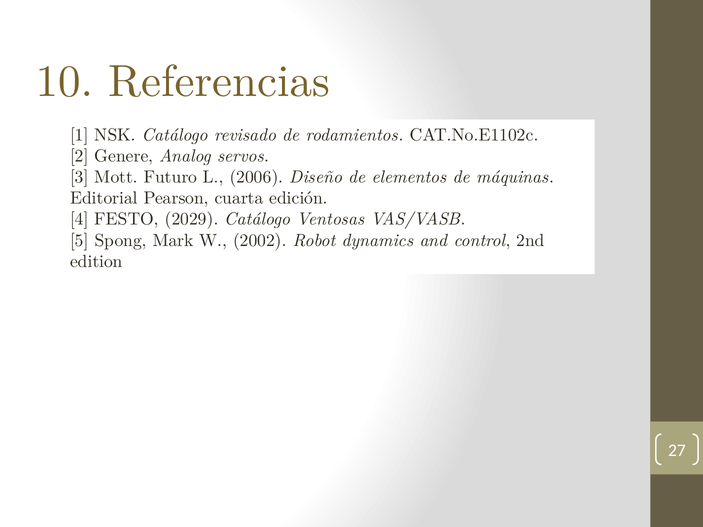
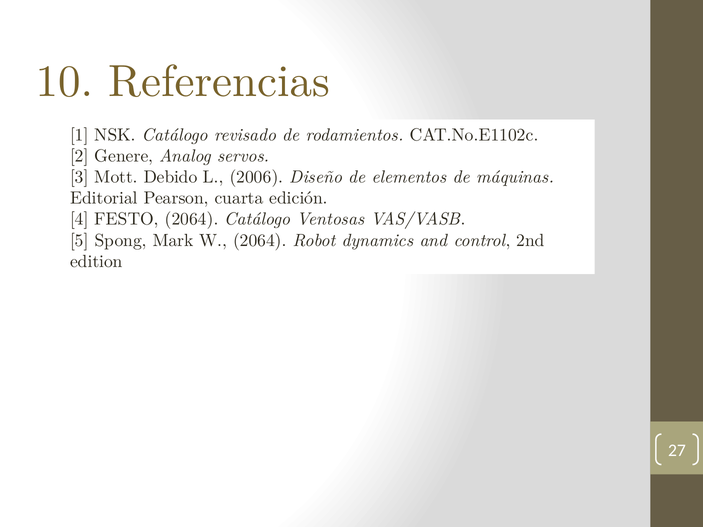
Futuro: Futuro -> Debido
FESTO 2029: 2029 -> 2064
W 2002: 2002 -> 2064
